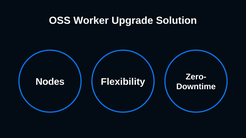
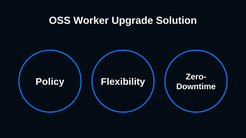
Nodes: Nodes -> Policy
